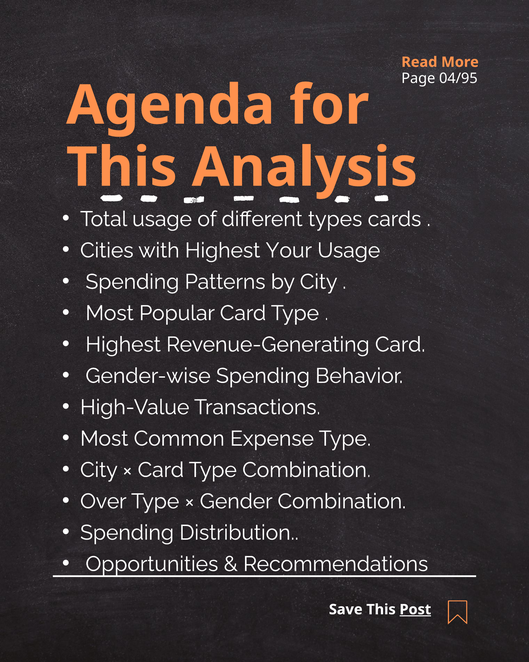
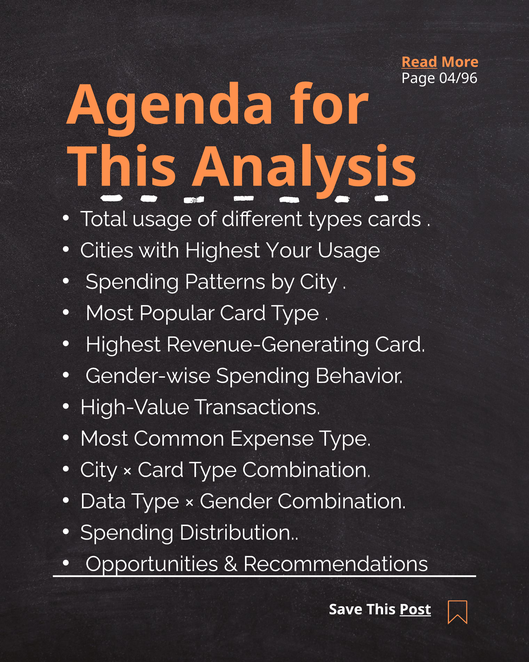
Read underline: none -> present
04/95: 04/95 -> 04/96
Over: Over -> Data
